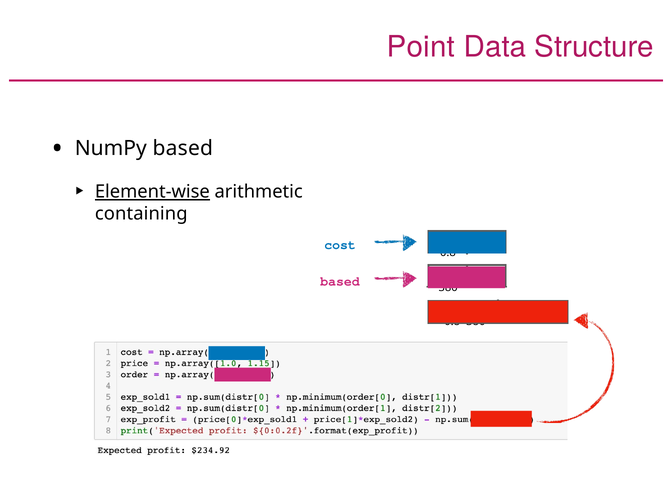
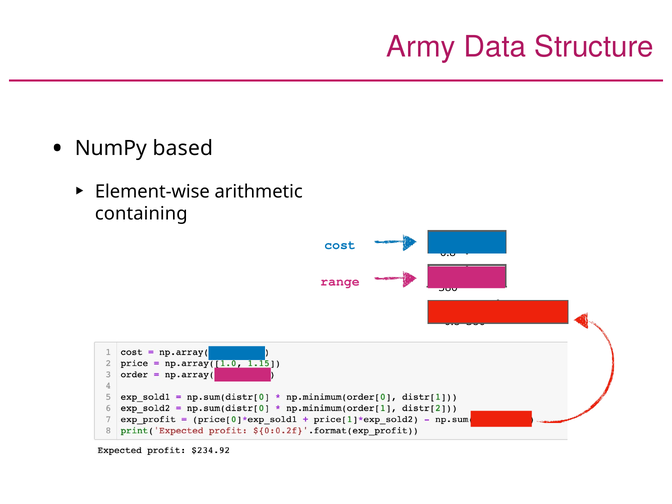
Point: Point -> Army
Element-wise underline: present -> none
based at (340, 281): based -> range
